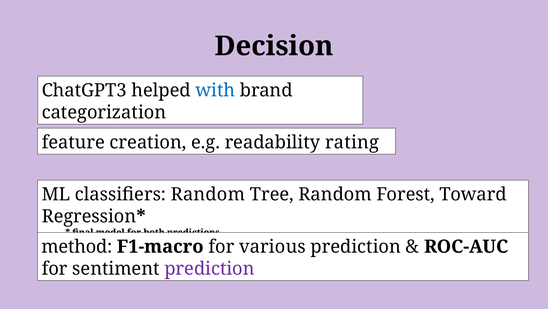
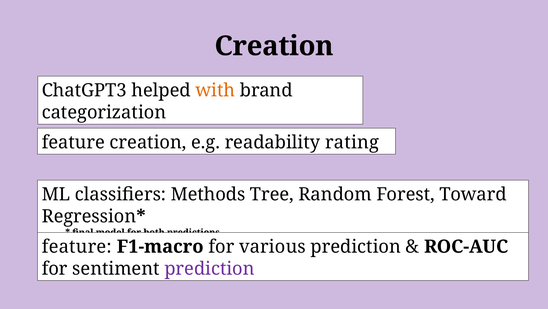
Decision at (274, 46): Decision -> Creation
with colour: blue -> orange
classifiers Random: Random -> Methods
method at (77, 246): method -> feature
